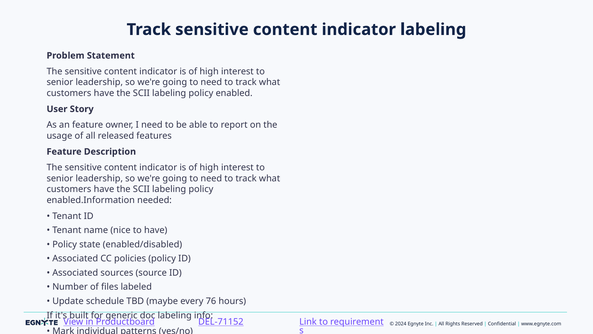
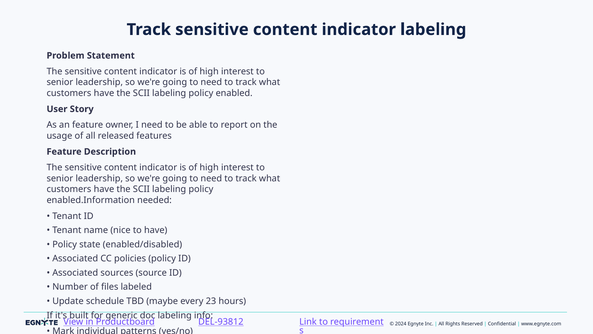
76: 76 -> 23
DEL-71152: DEL-71152 -> DEL-93812
